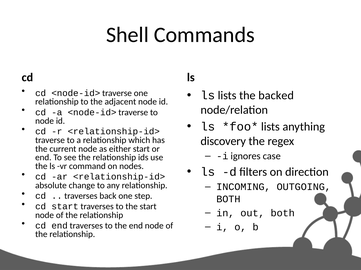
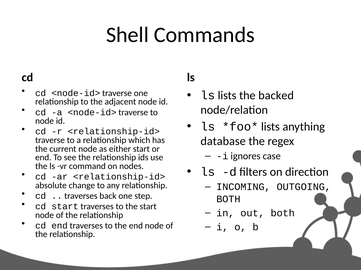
discovery: discovery -> database
